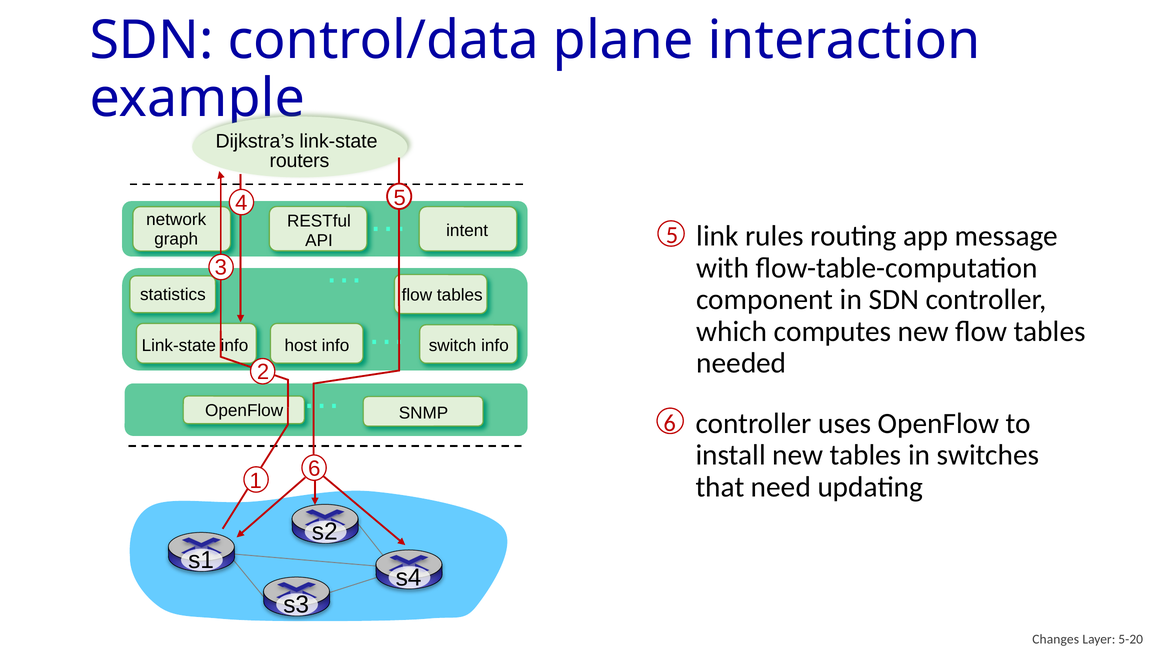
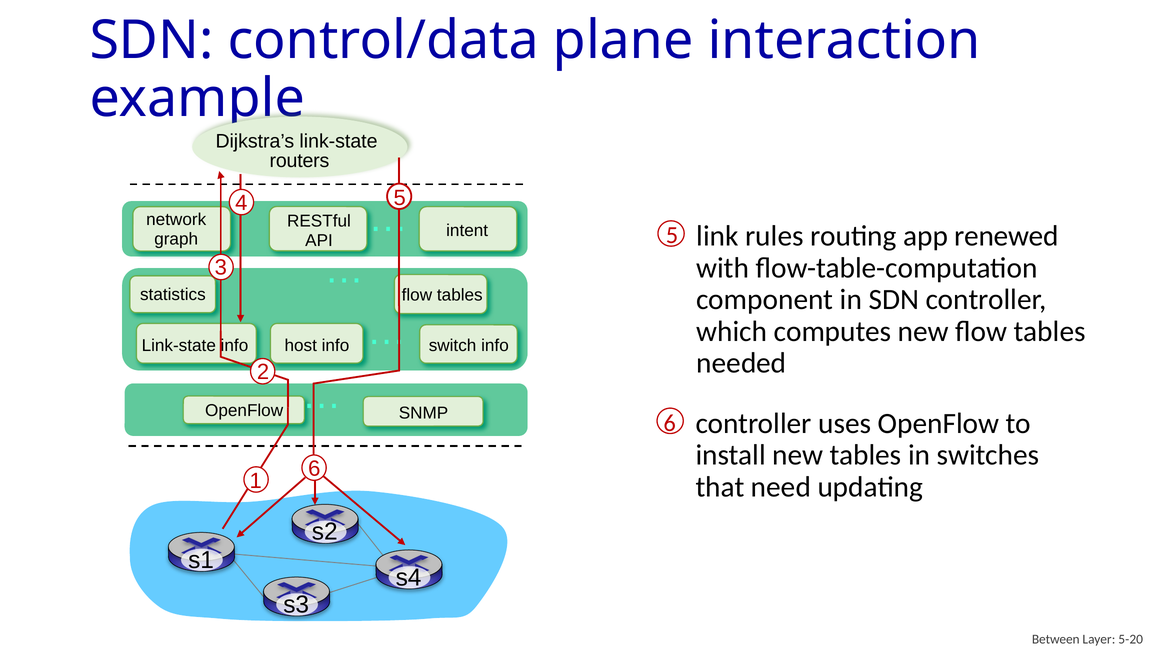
message: message -> renewed
Changes: Changes -> Between
